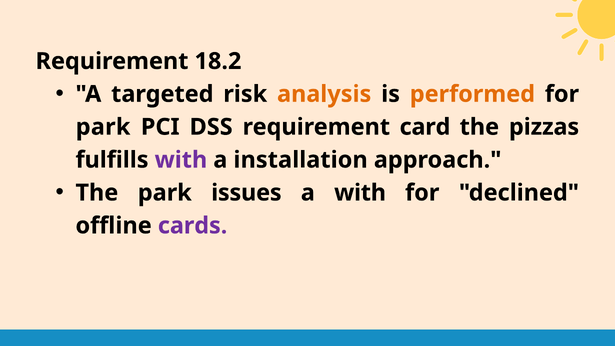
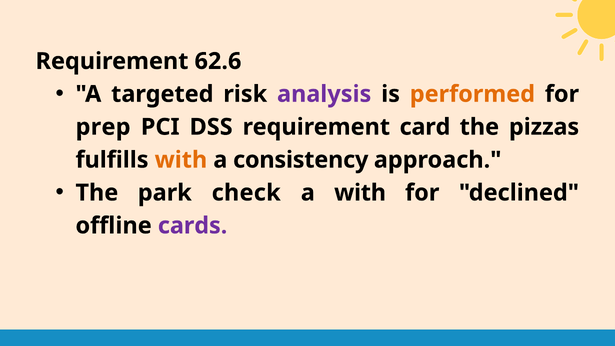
18.2: 18.2 -> 62.6
analysis colour: orange -> purple
park at (103, 127): park -> prep
with at (181, 160) colour: purple -> orange
installation: installation -> consistency
issues: issues -> check
